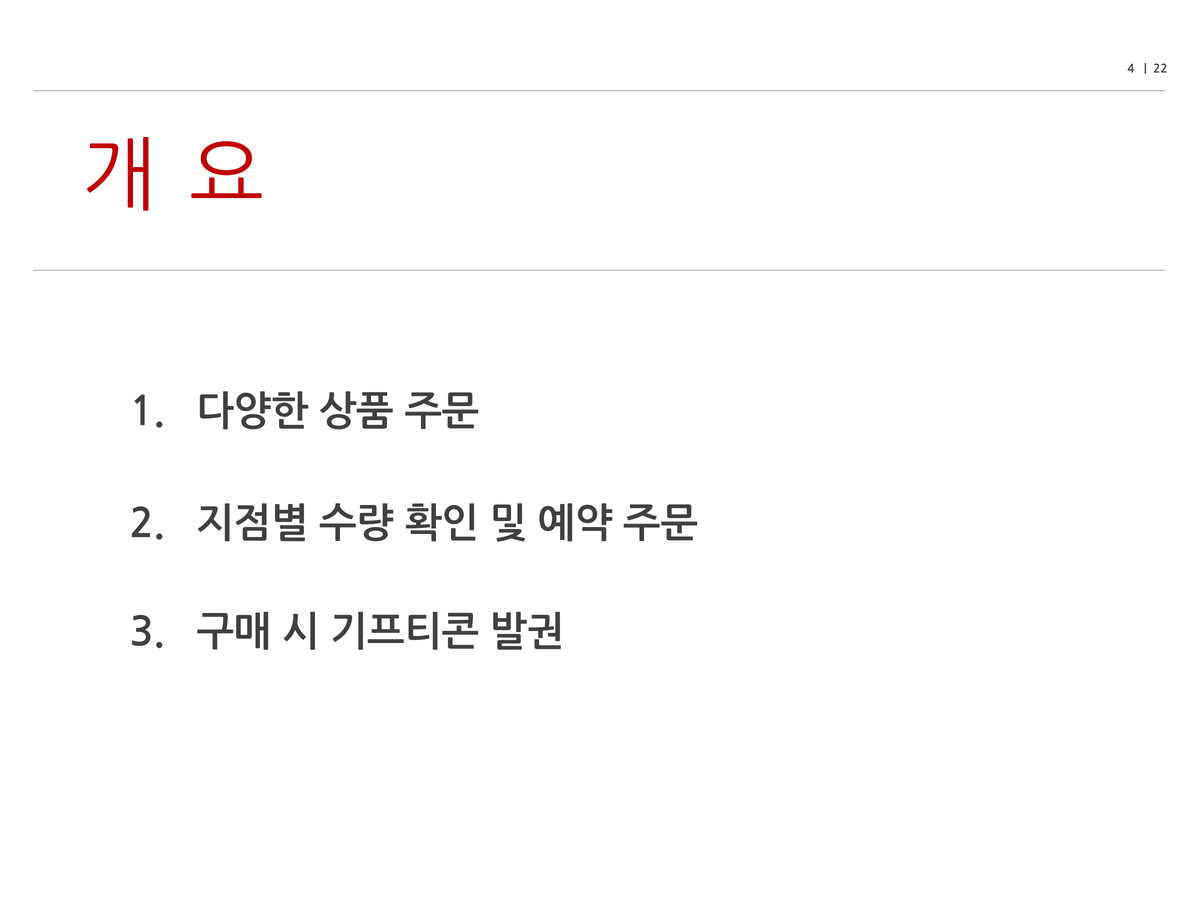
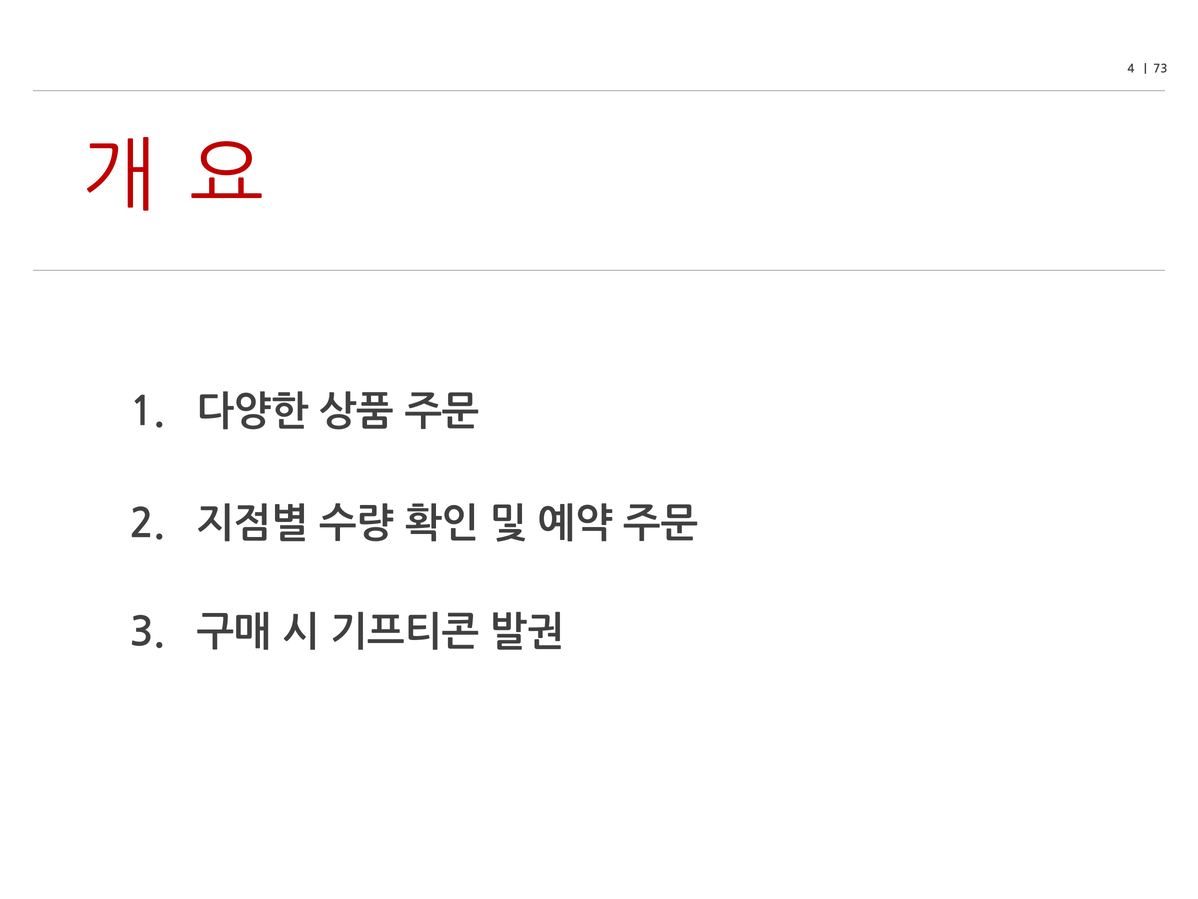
22: 22 -> 73
